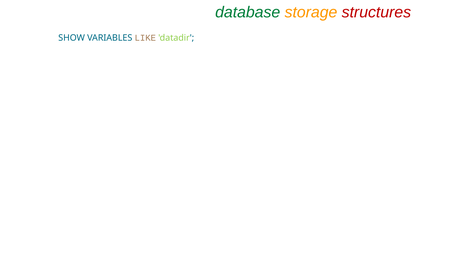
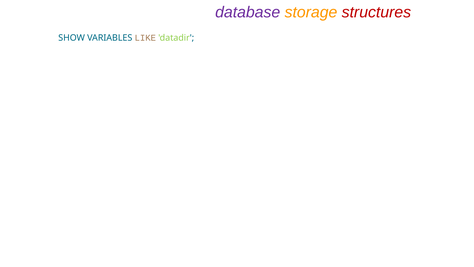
database colour: green -> purple
